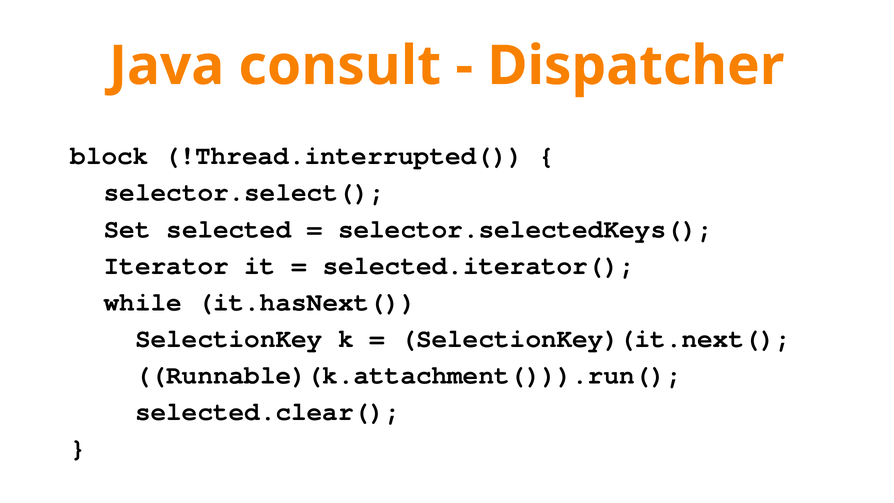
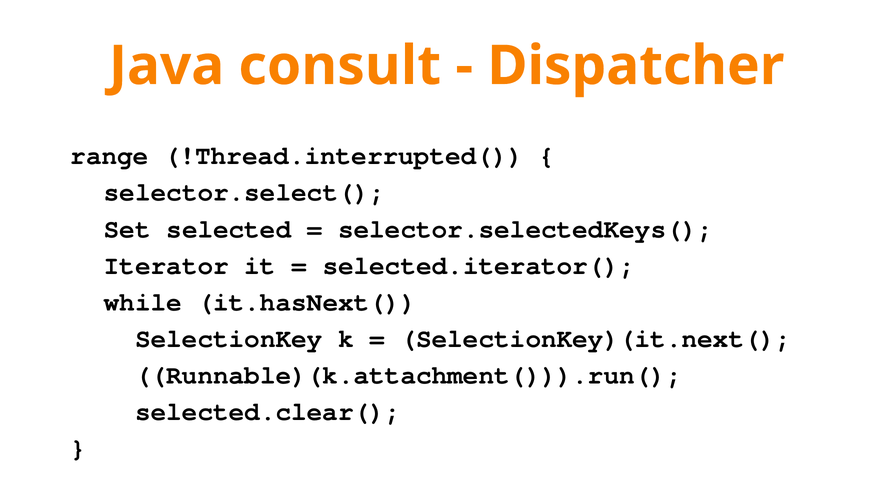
block: block -> range
